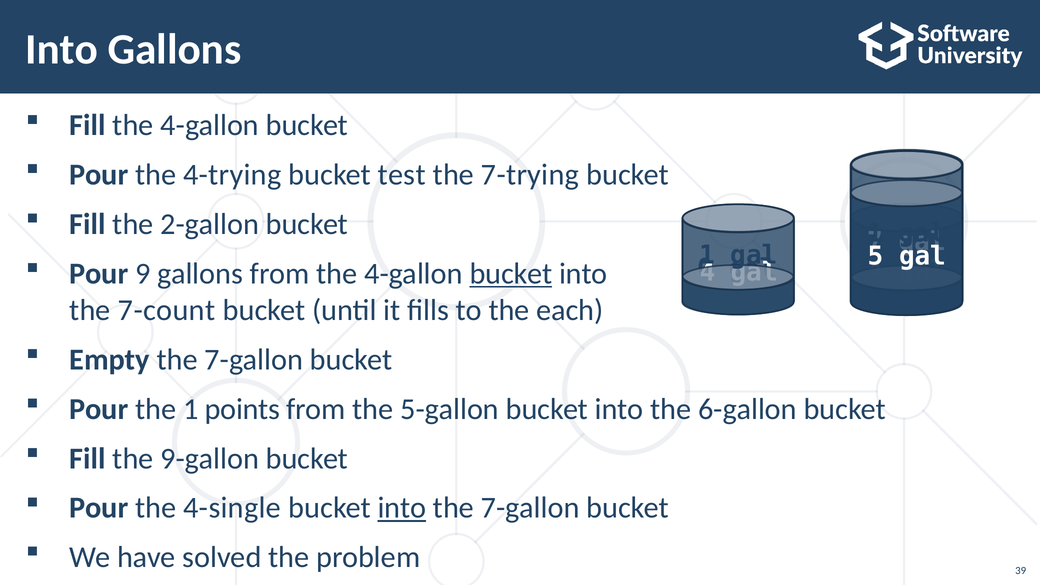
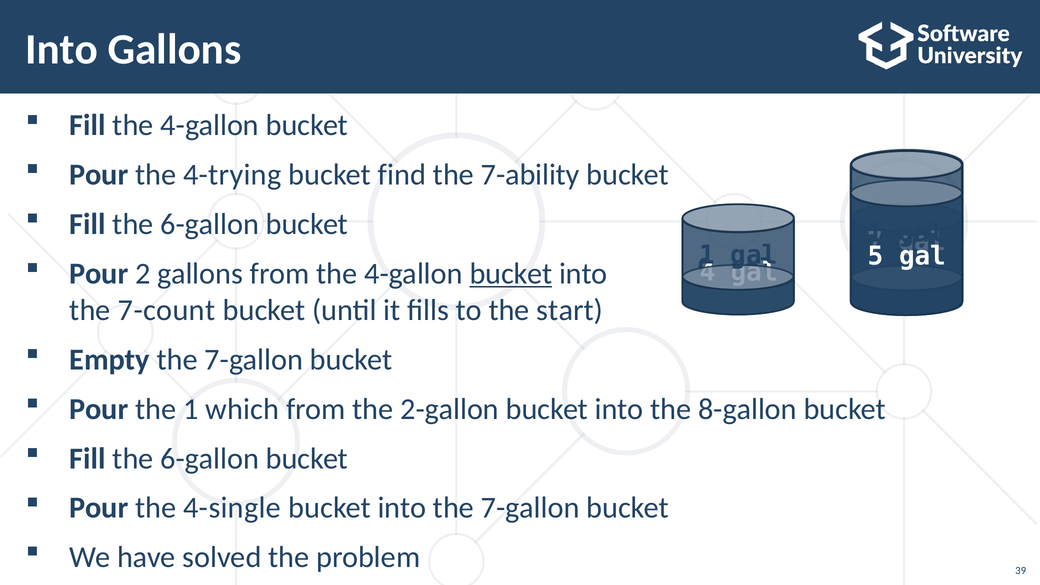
test: test -> find
7-trying: 7-trying -> 7-ability
2-gallon at (210, 224): 2-gallon -> 6-gallon
9: 9 -> 2
each: each -> start
points: points -> which
5-gallon: 5-gallon -> 2-gallon
6-gallon: 6-gallon -> 8-gallon
9-gallon at (210, 459): 9-gallon -> 6-gallon
into at (402, 508) underline: present -> none
